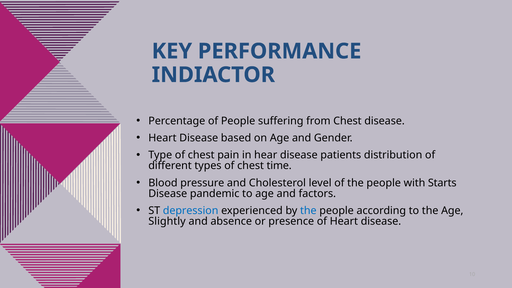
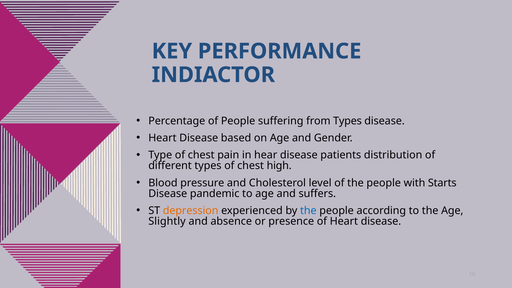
from Chest: Chest -> Types
time: time -> high
factors: factors -> suffers
depression colour: blue -> orange
